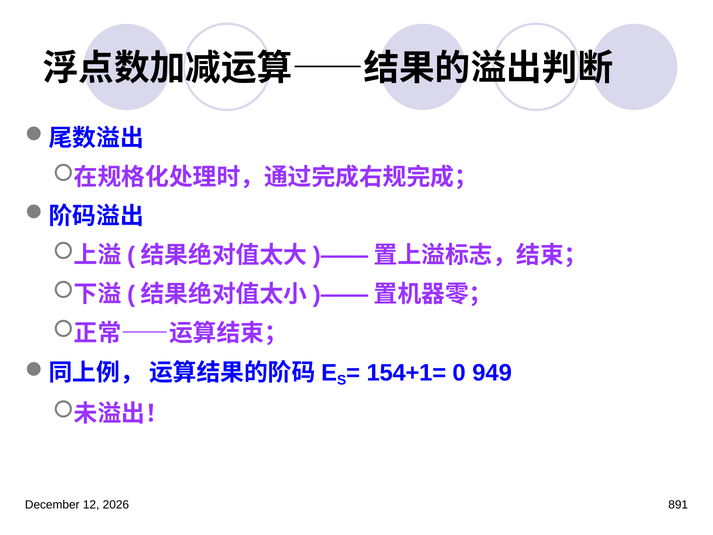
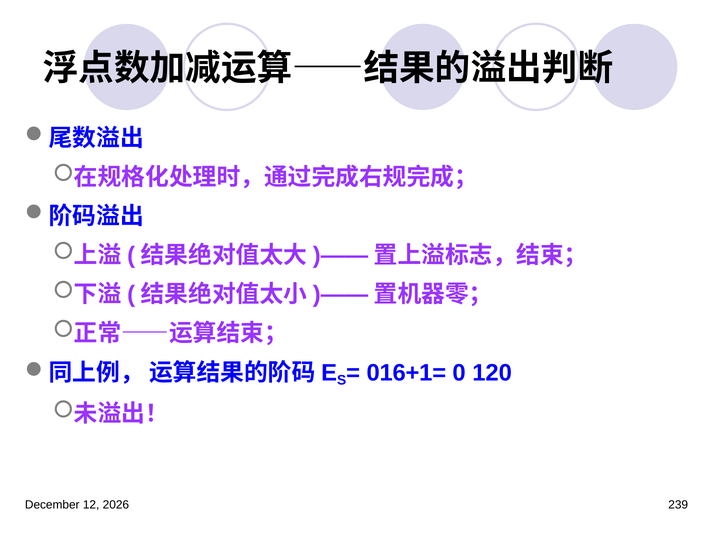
154+1=: 154+1= -> 016+1=
949: 949 -> 120
891: 891 -> 239
